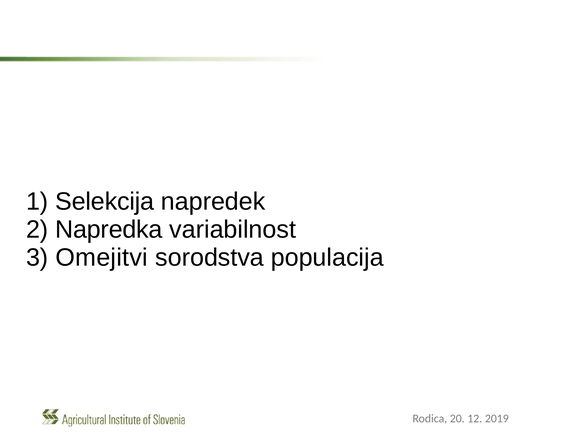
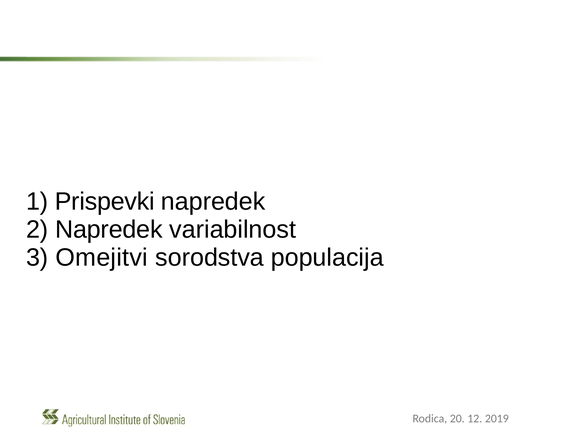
Selekcija: Selekcija -> Prispevki
2 Napredka: Napredka -> Napredek
